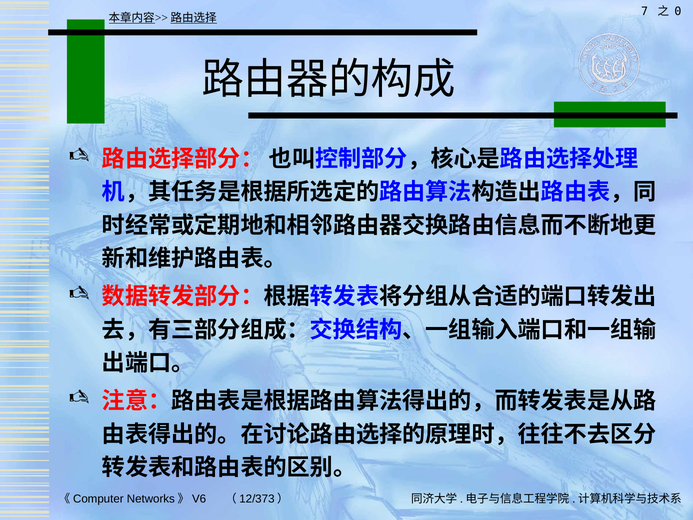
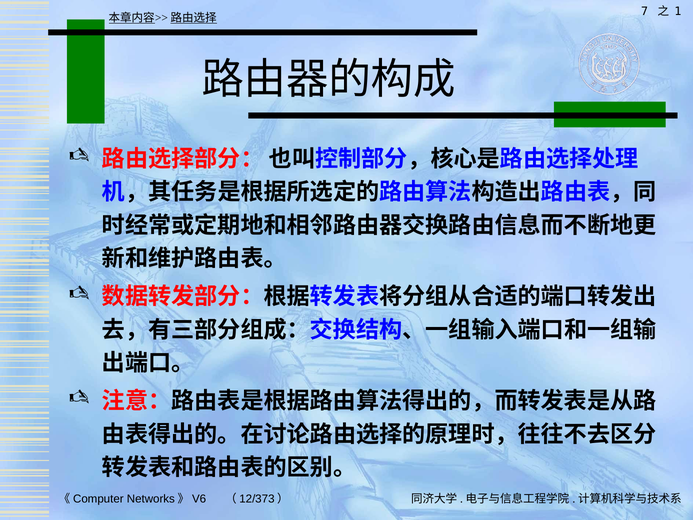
0: 0 -> 1
